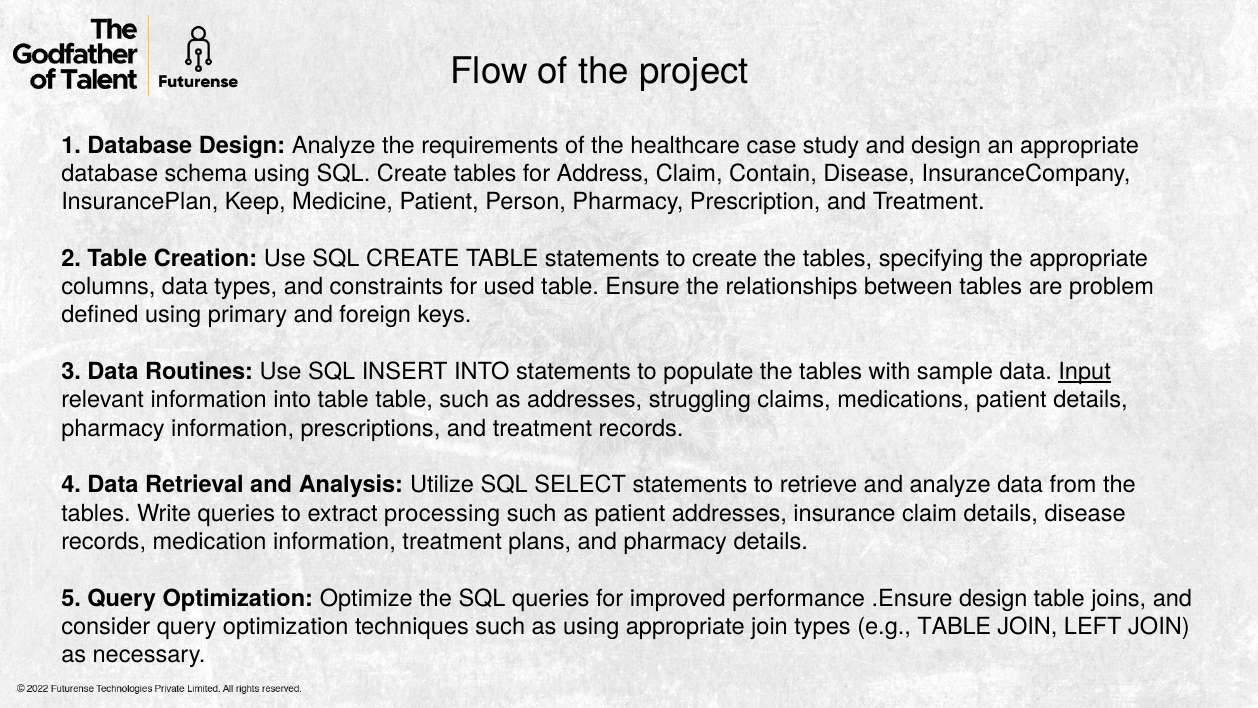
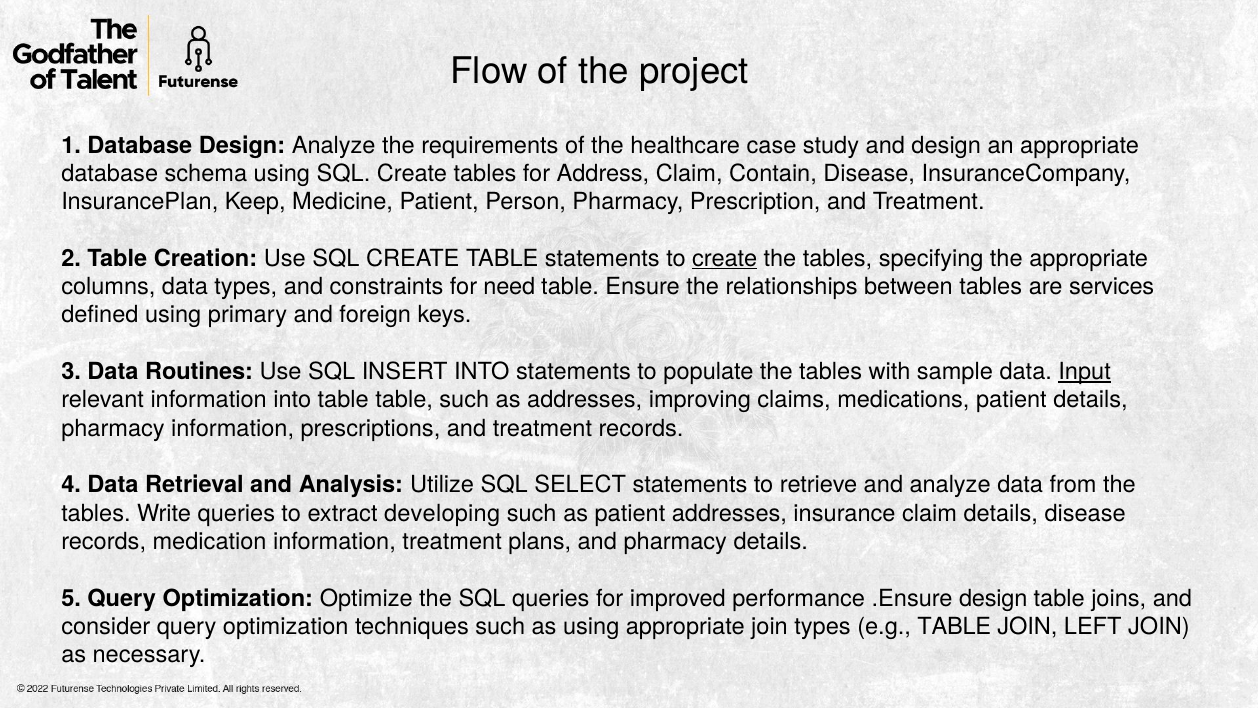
create at (725, 258) underline: none -> present
used: used -> need
problem: problem -> services
struggling: struggling -> improving
processing: processing -> developing
